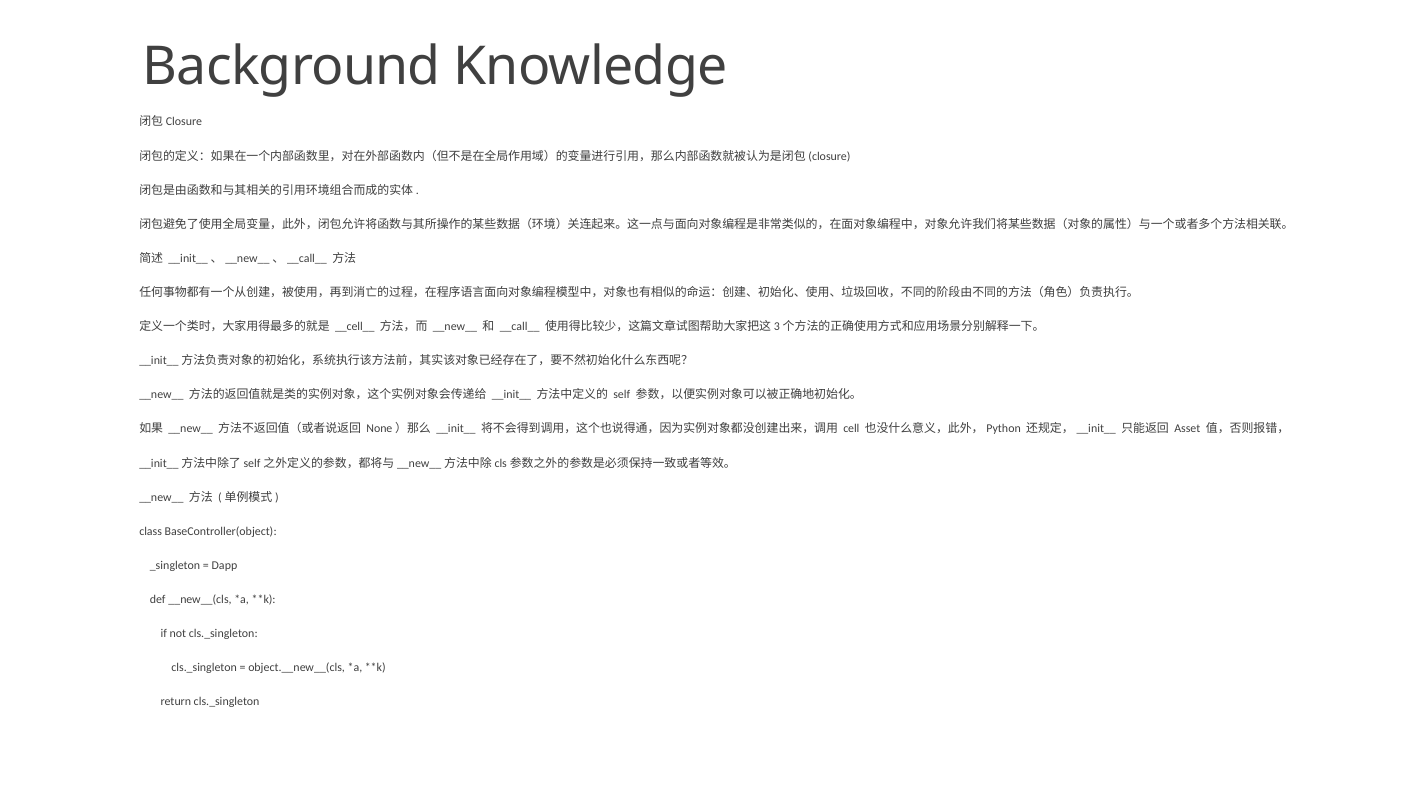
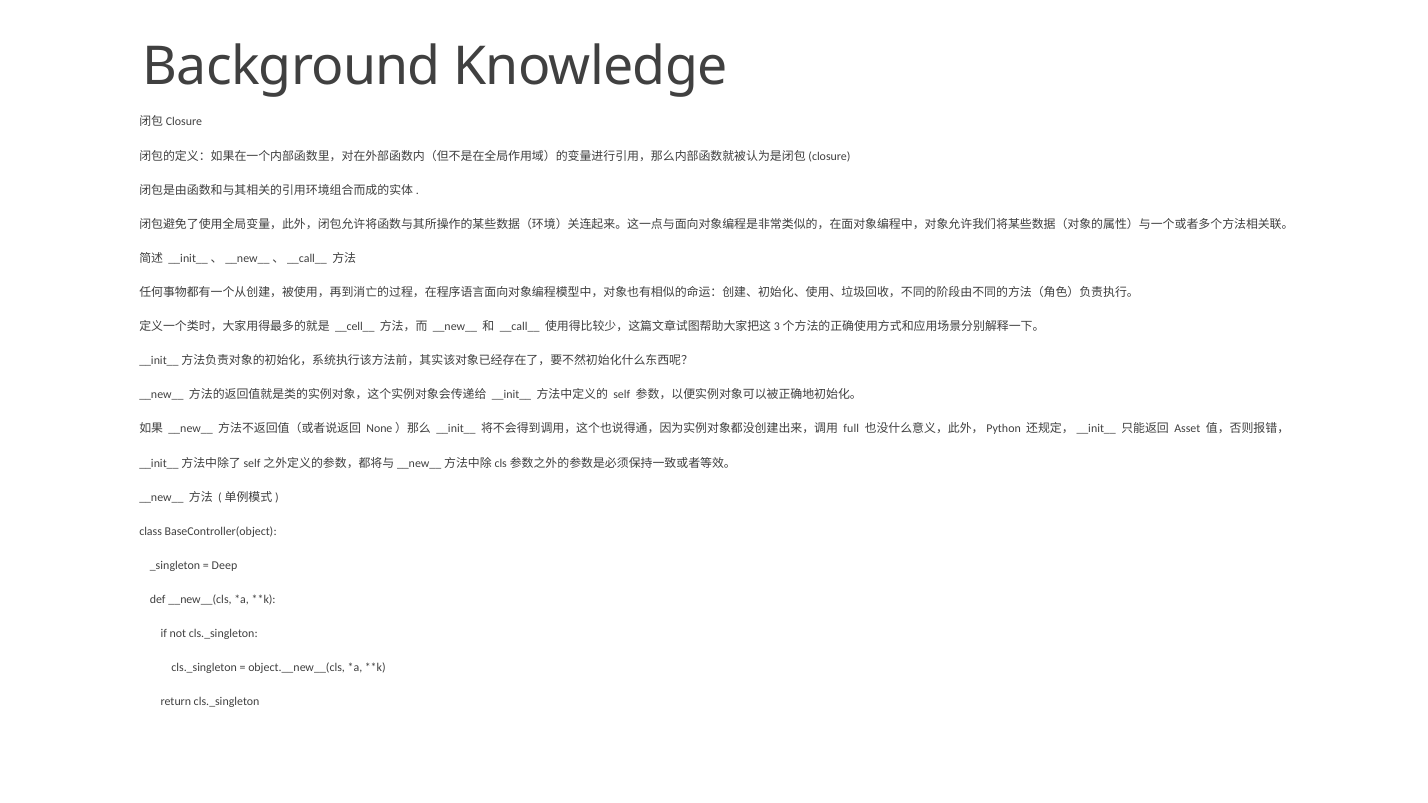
cell: cell -> full
Dapp: Dapp -> Deep
